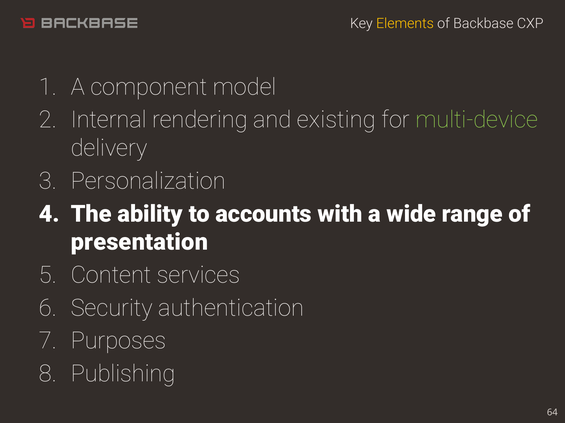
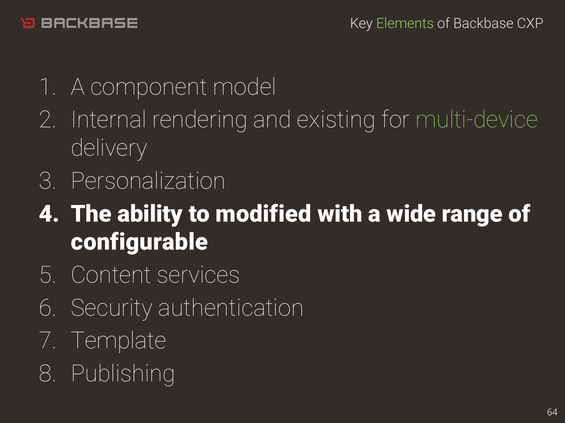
Elements colour: yellow -> light green
accounts: accounts -> modified
presentation: presentation -> configurable
Purposes: Purposes -> Template
